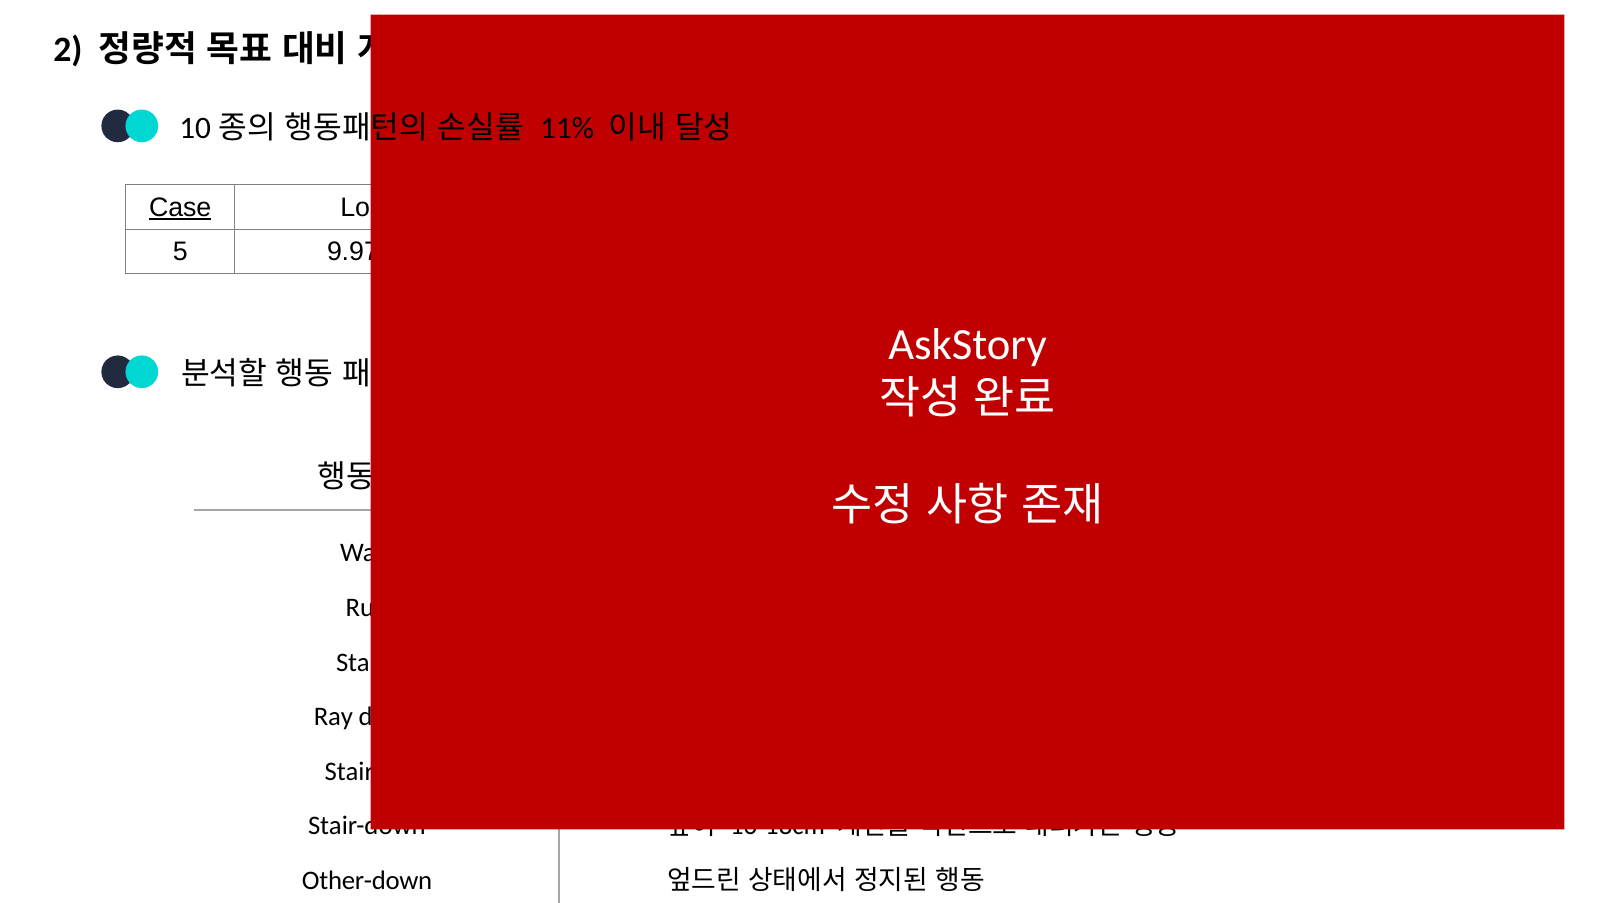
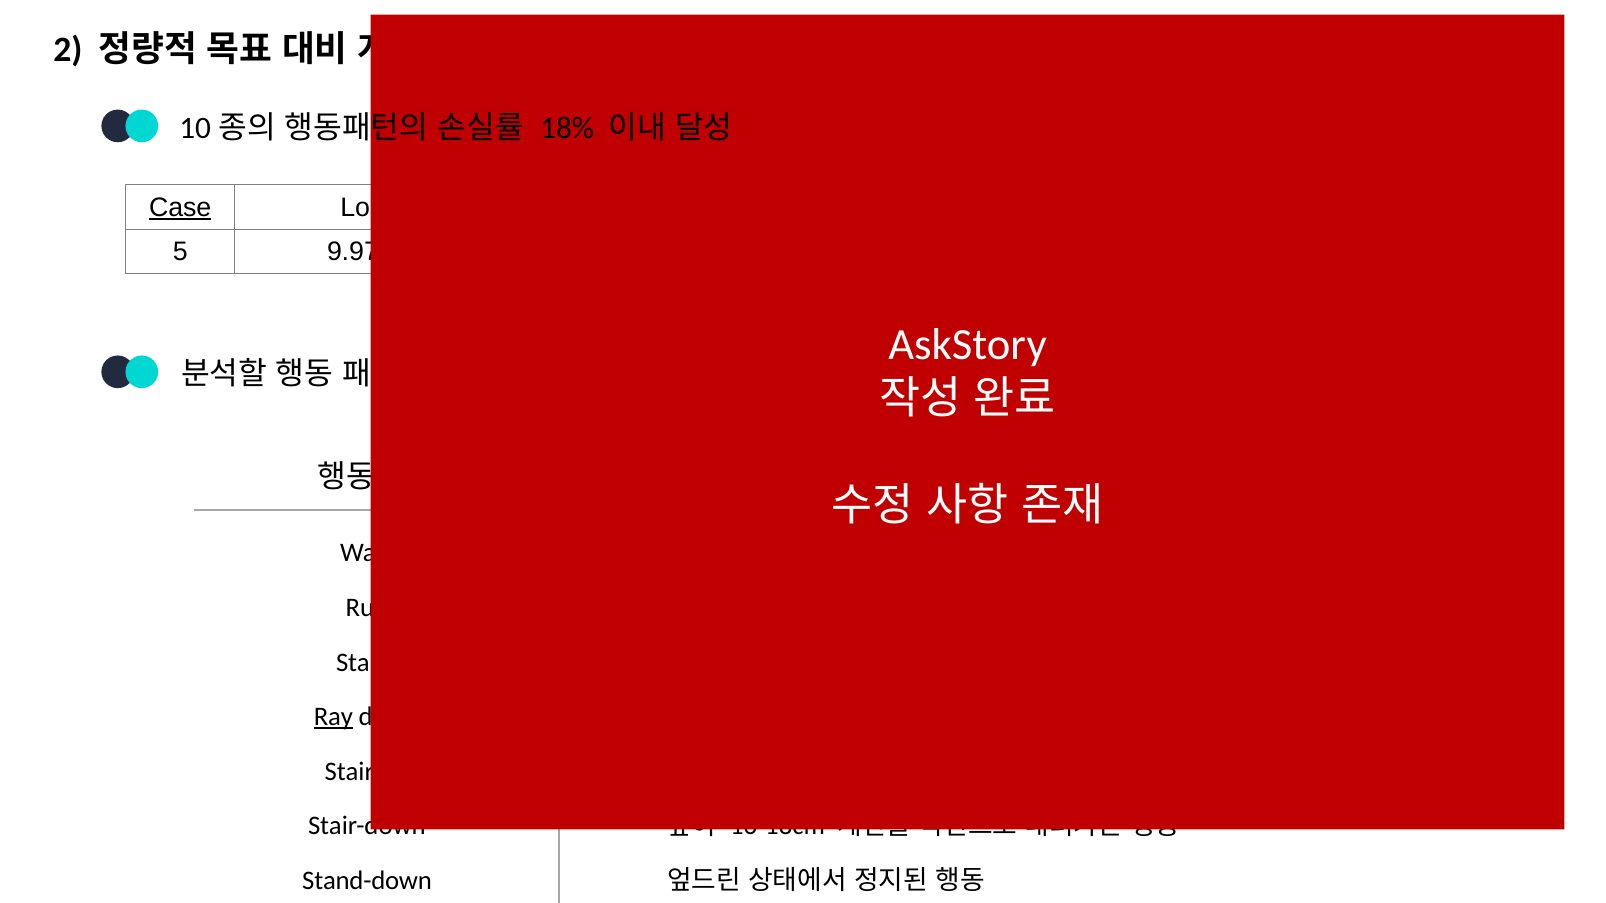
11%: 11% -> 18%
Ray underline: none -> present
Other-down: Other-down -> Stand-down
